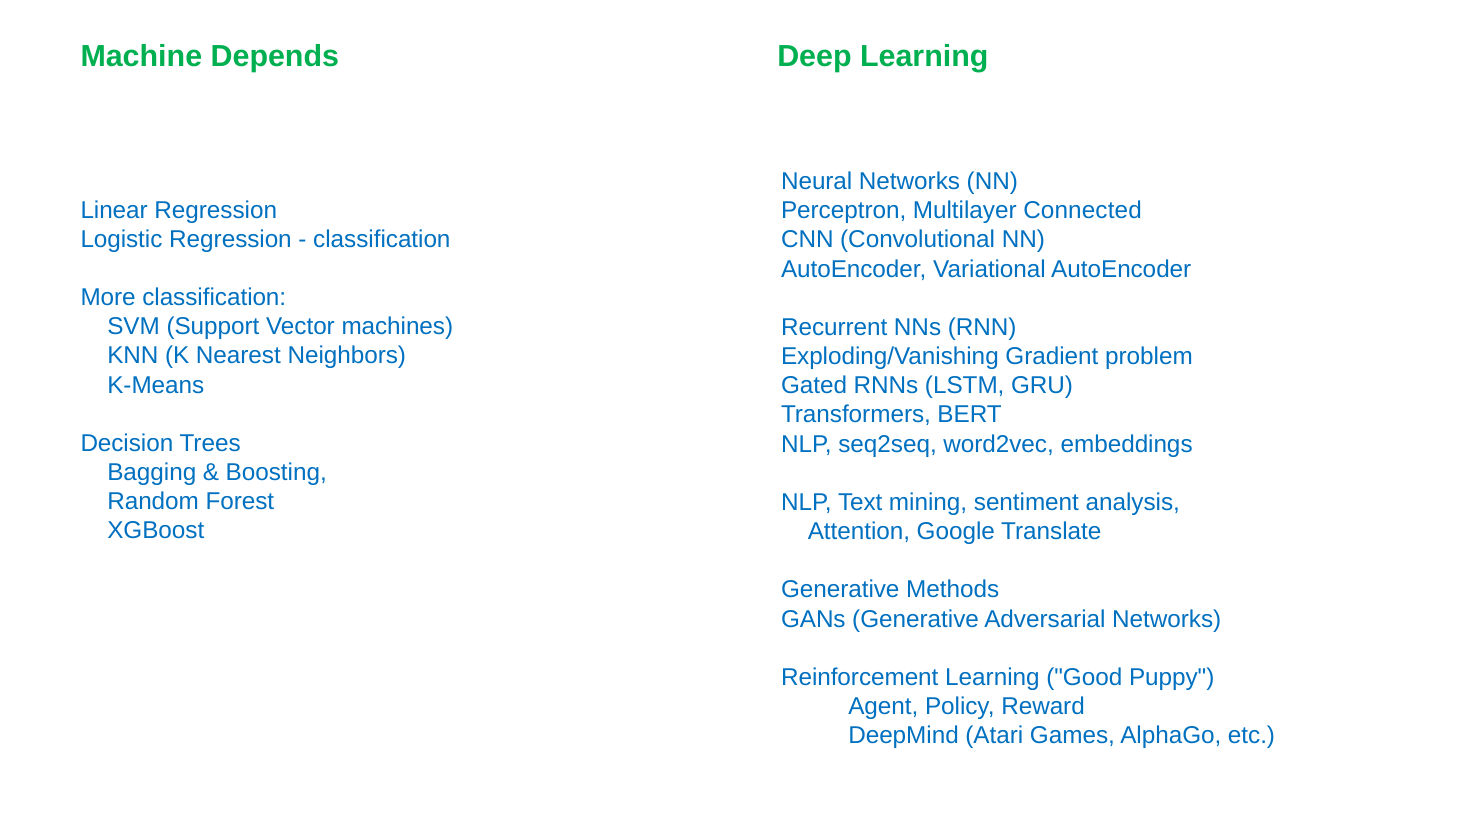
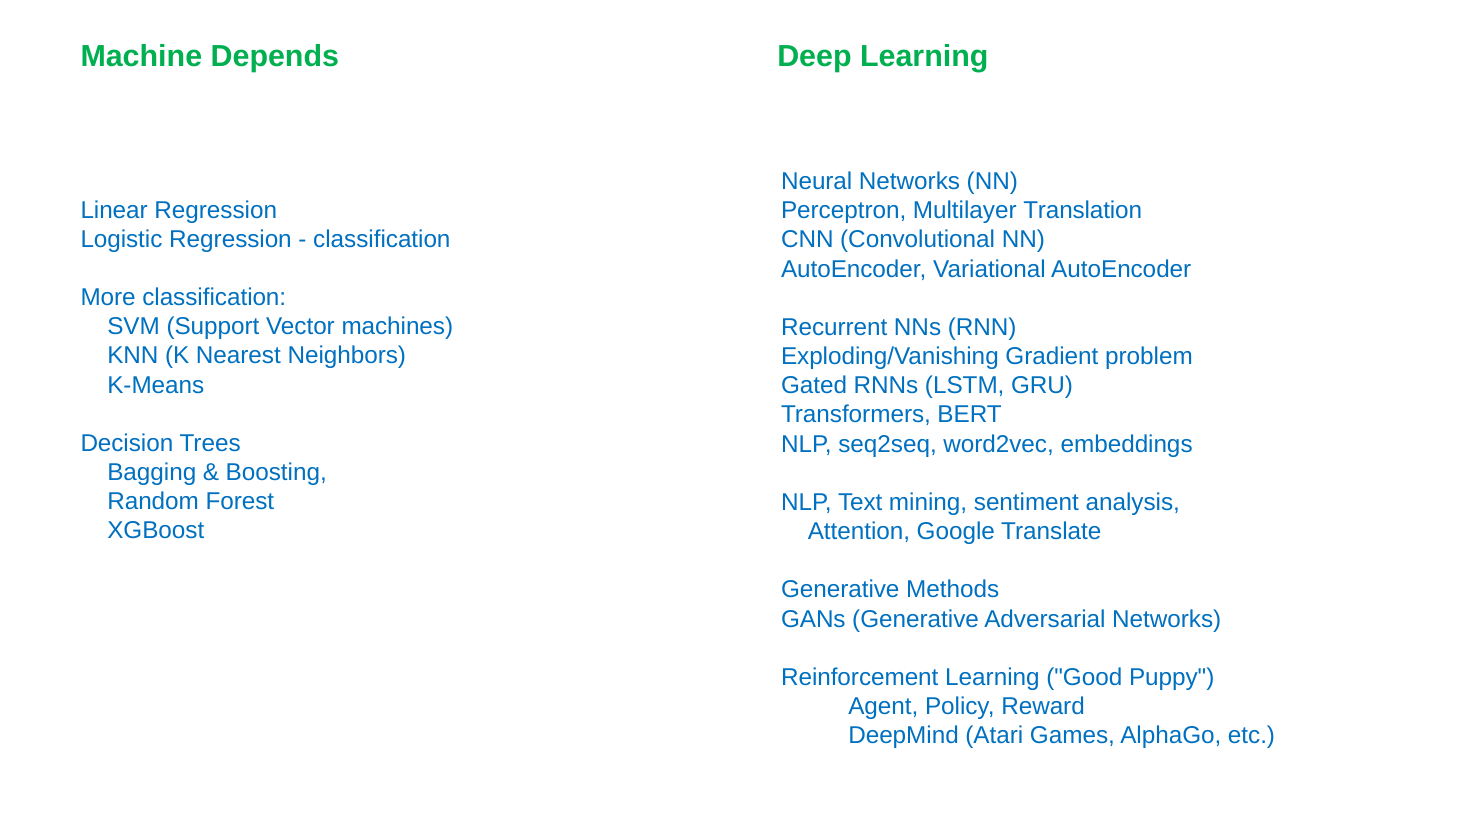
Connected: Connected -> Translation
